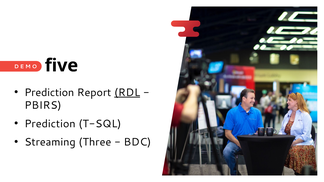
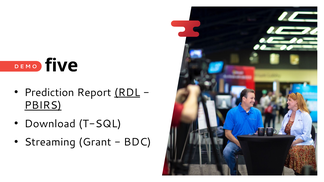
PBIRS underline: none -> present
Prediction at (50, 124): Prediction -> Download
Three: Three -> Grant
